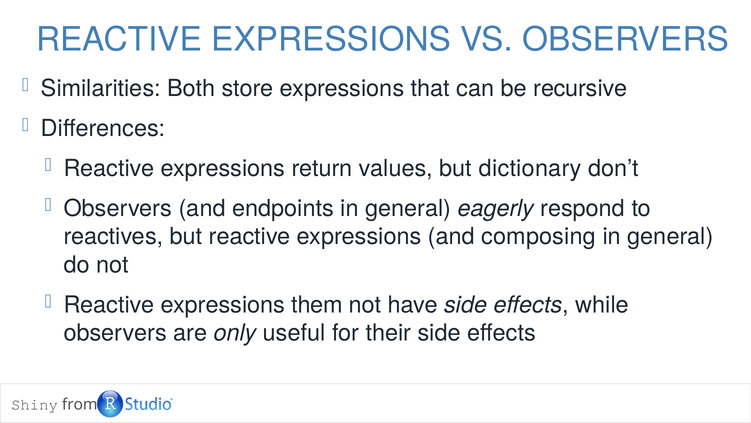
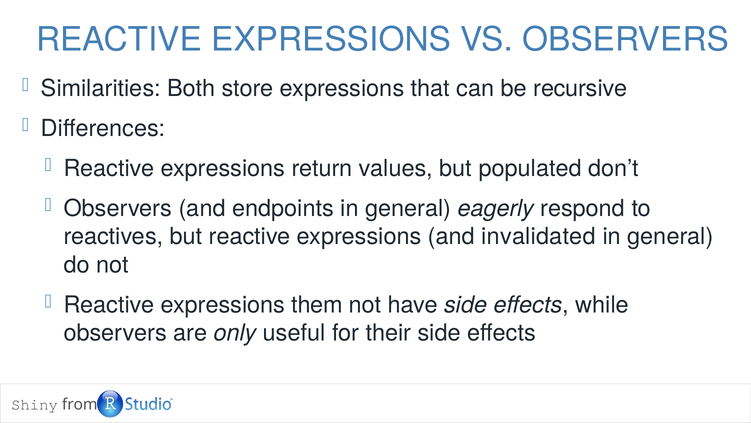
dictionary: dictionary -> populated
composing: composing -> invalidated
